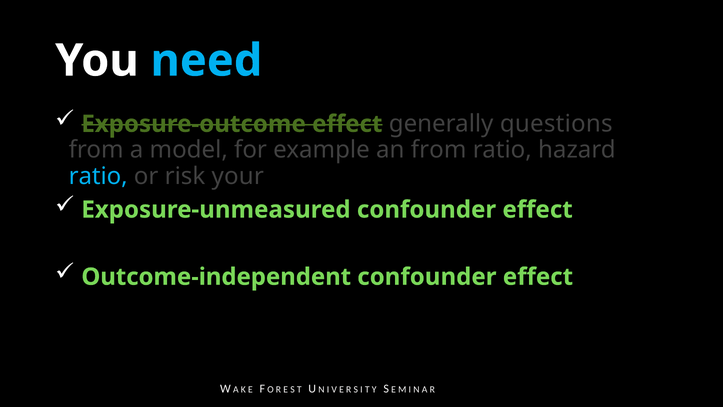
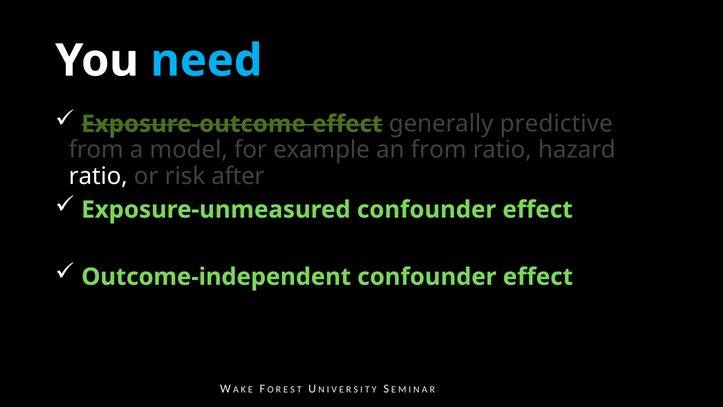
questions: questions -> predictive
ratio at (98, 176) colour: light blue -> white
your: your -> after
